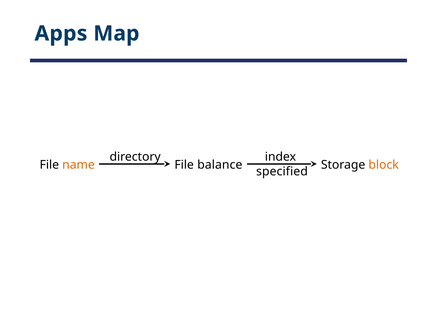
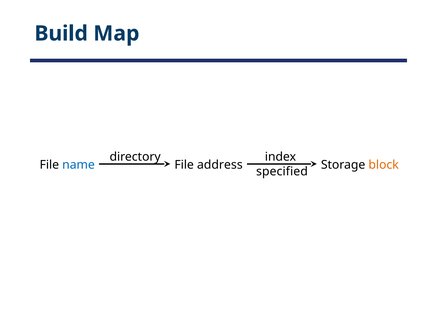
Apps: Apps -> Build
name colour: orange -> blue
balance: balance -> address
